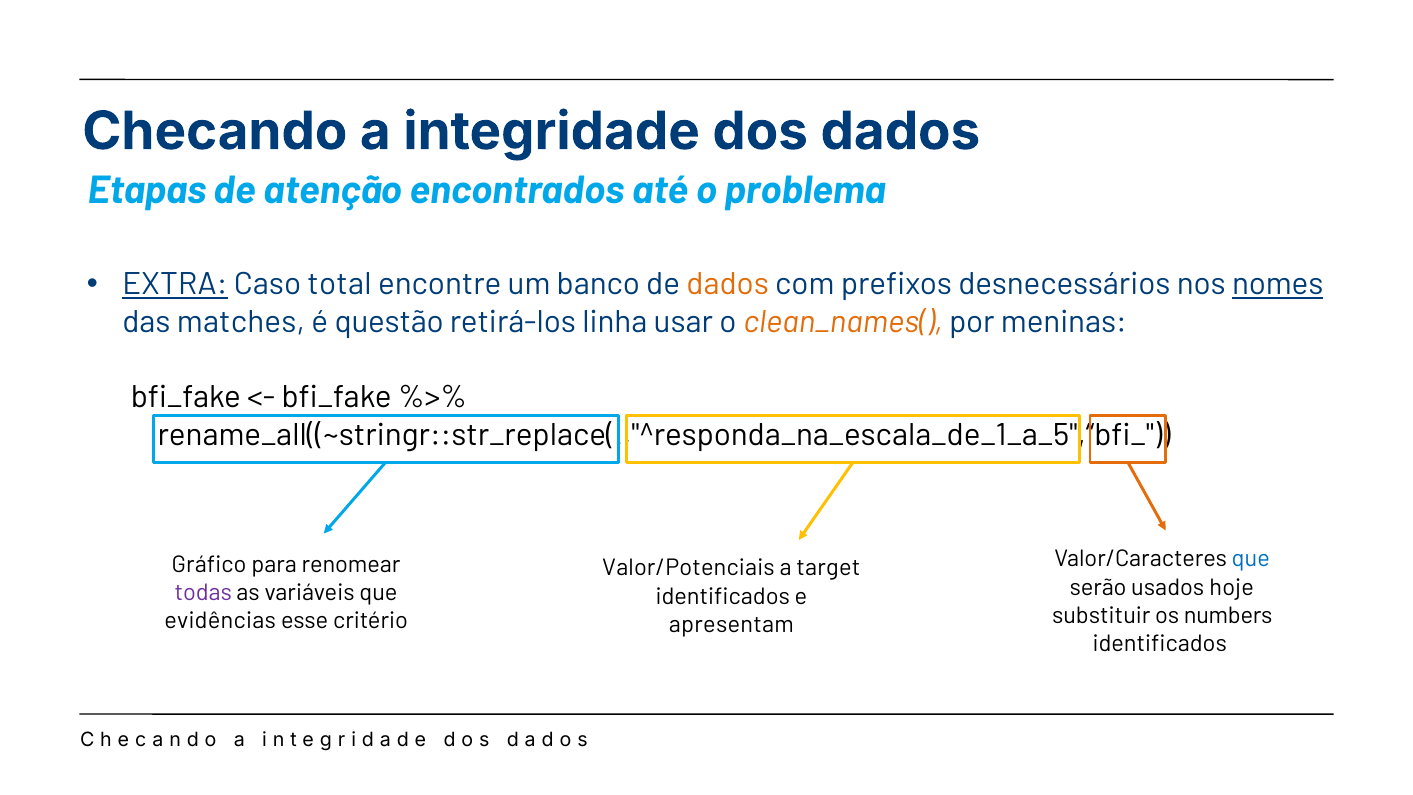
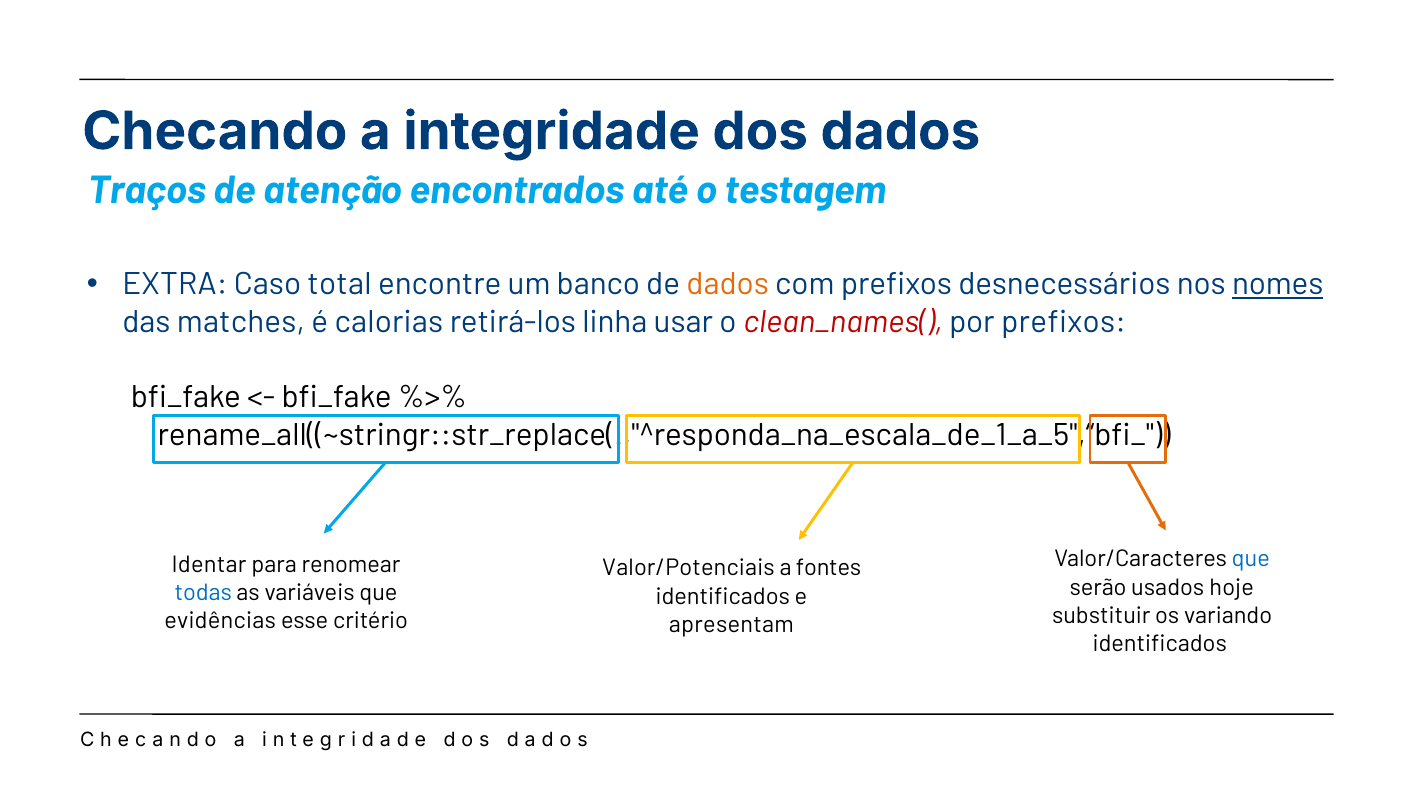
Etapas: Etapas -> Traços
problema: problema -> testagem
EXTRA underline: present -> none
questão: questão -> calorias
clean_names( colour: orange -> red
por meninas: meninas -> prefixos
Gráfico: Gráfico -> Identar
target: target -> fontes
todas colour: purple -> blue
numbers: numbers -> variando
